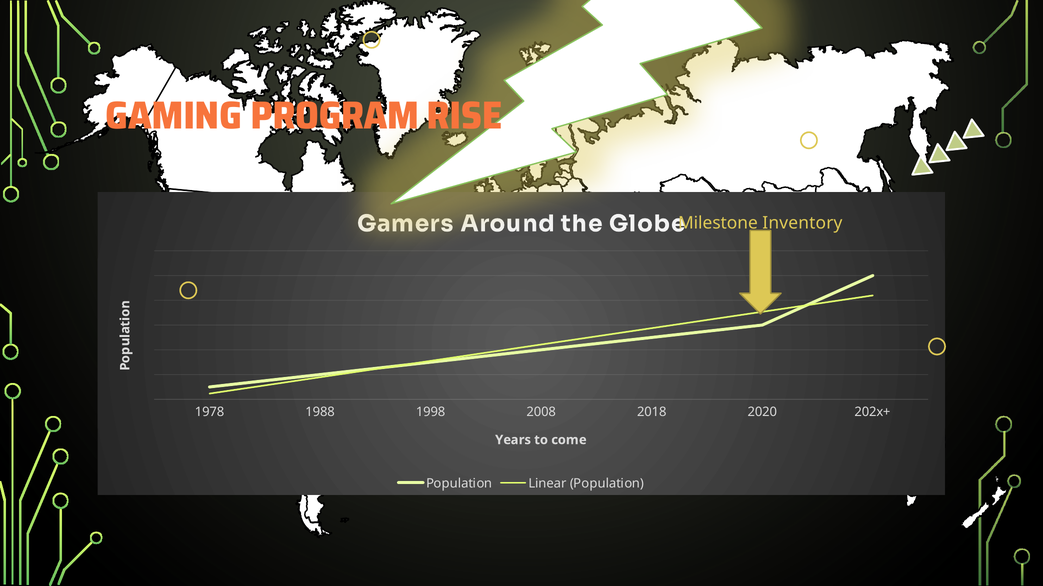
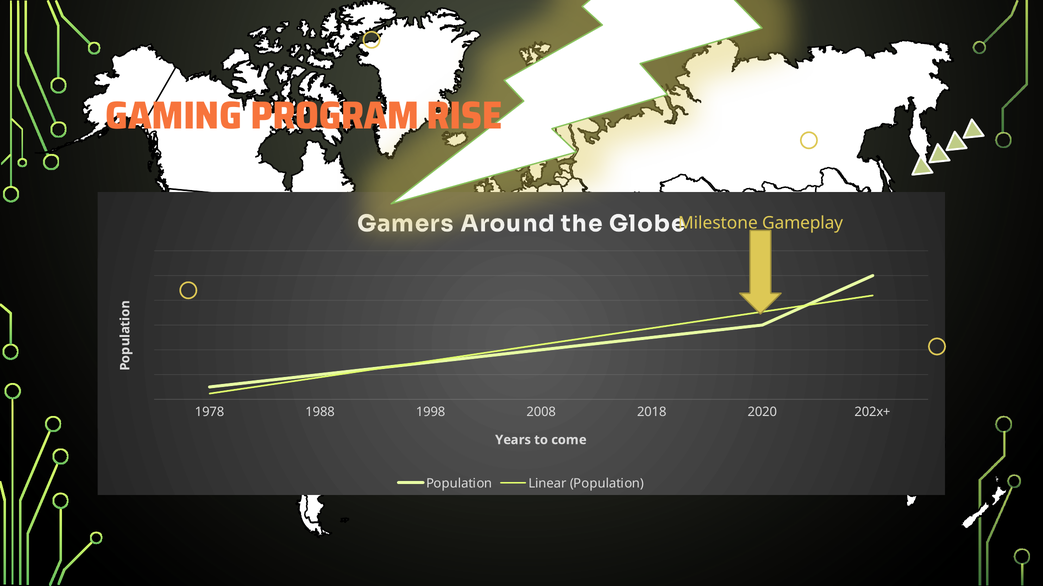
Inventory: Inventory -> Gameplay
